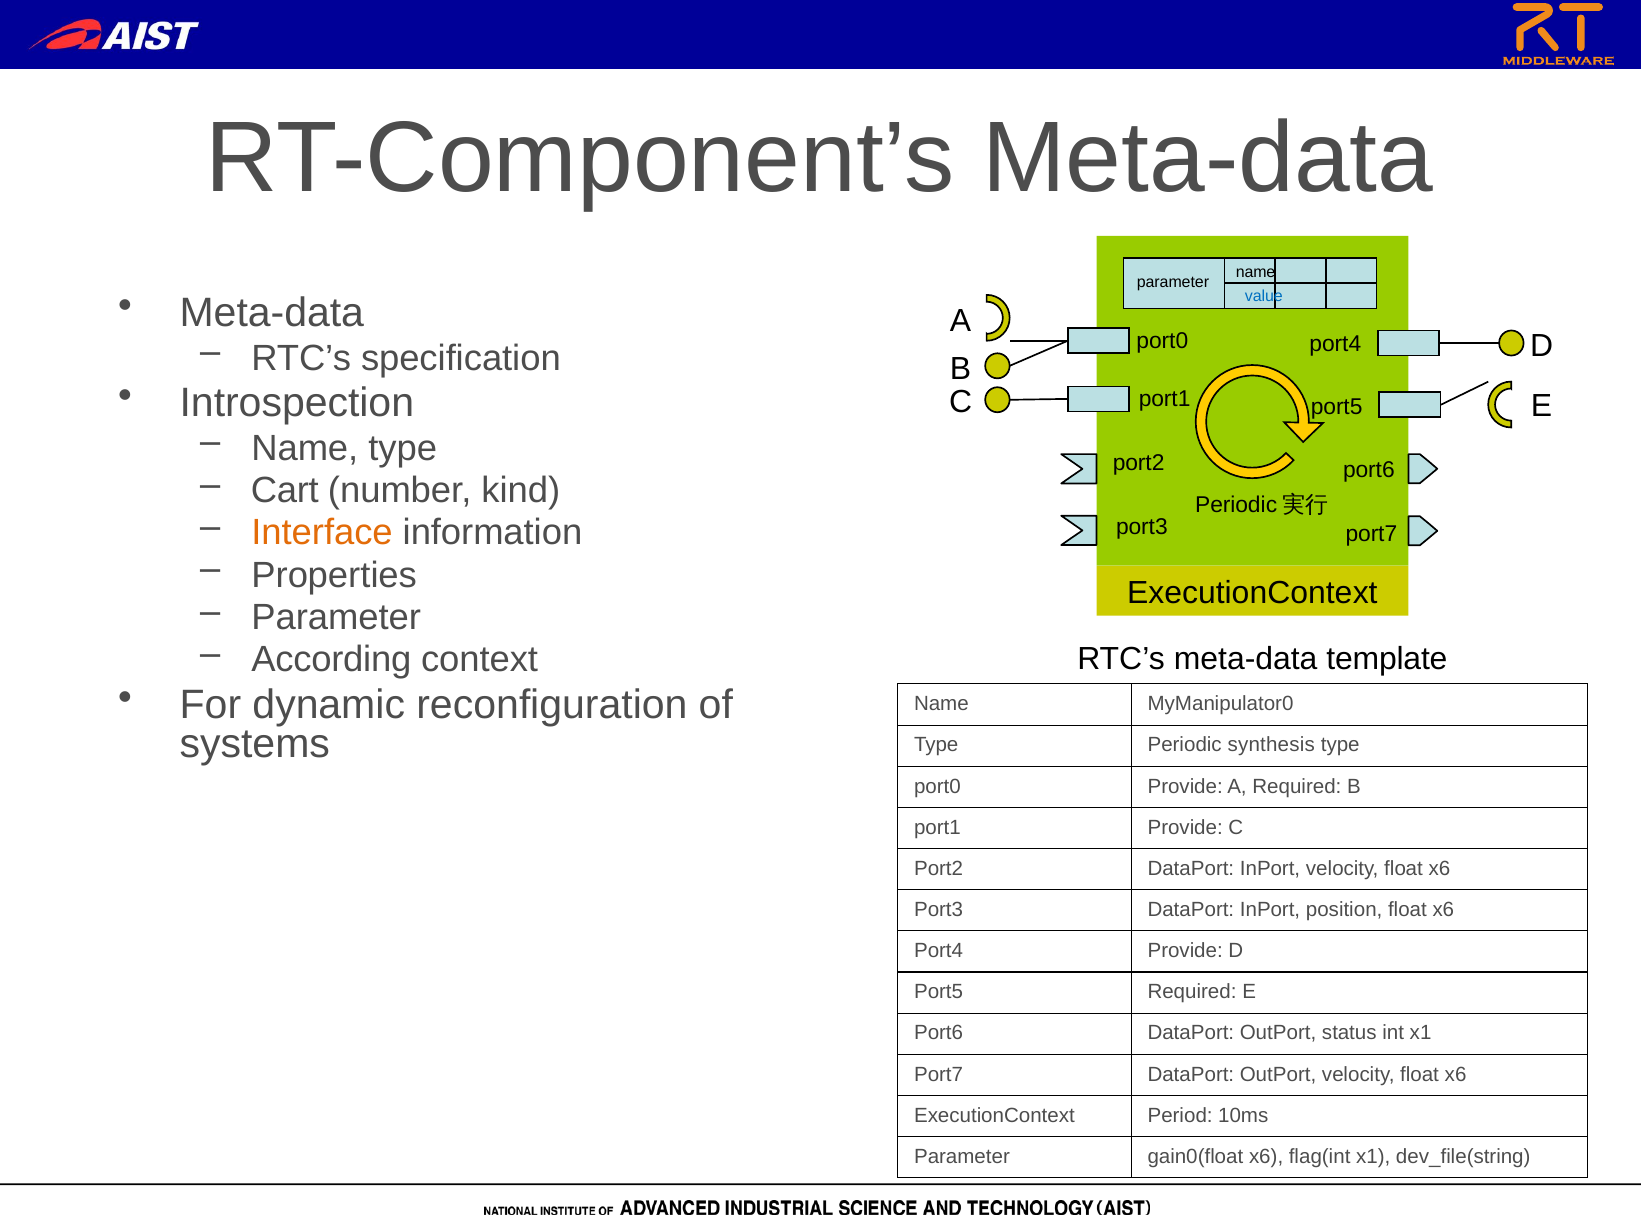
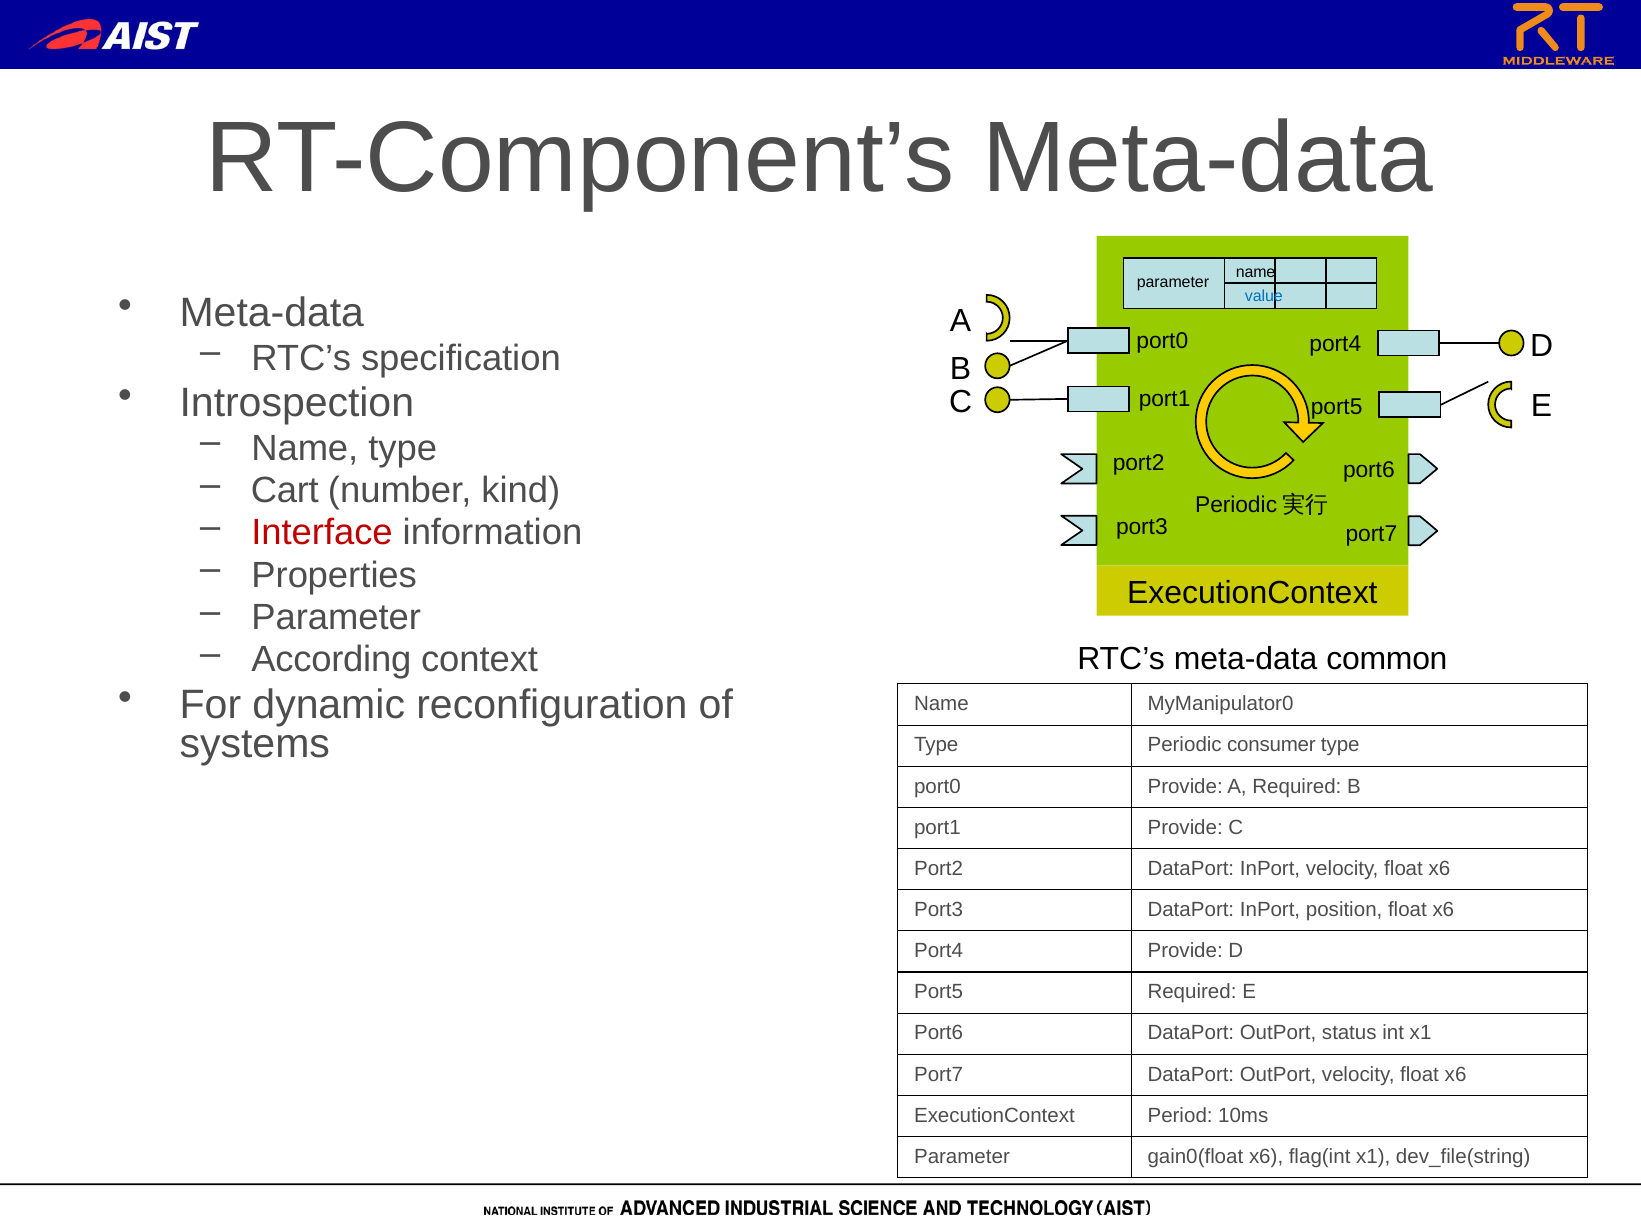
Interface colour: orange -> red
template: template -> common
synthesis: synthesis -> consumer
